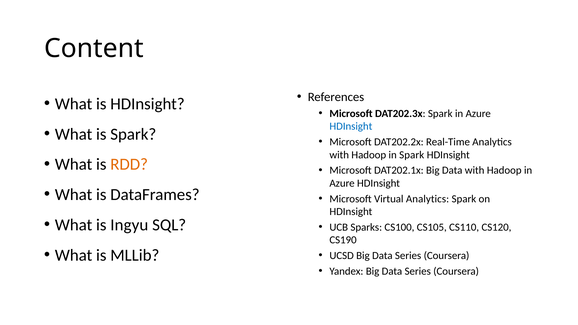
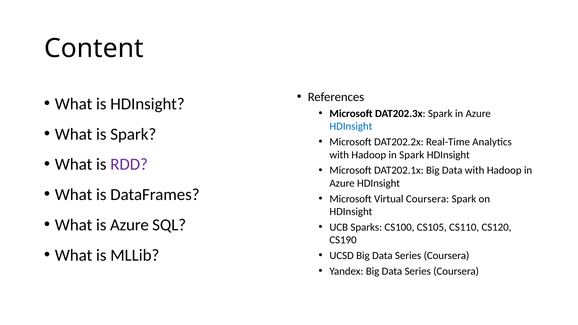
RDD colour: orange -> purple
Virtual Analytics: Analytics -> Coursera
is Ingyu: Ingyu -> Azure
